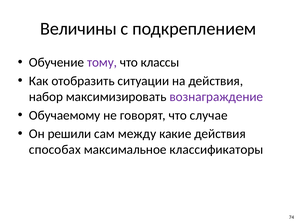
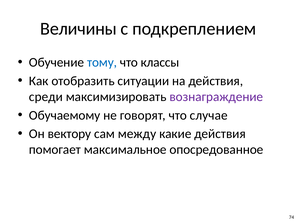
тому colour: purple -> blue
набор: набор -> среди
решили: решили -> вектору
способах: способах -> помогает
классификаторы: классификаторы -> опосредованное
